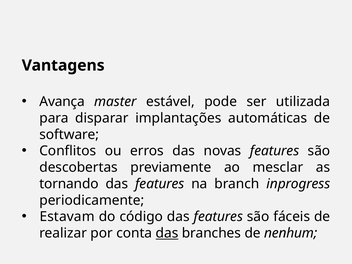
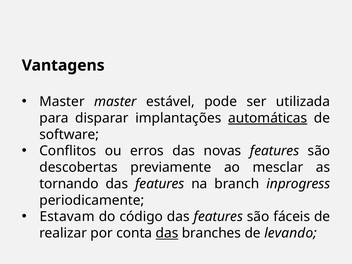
Avança at (62, 102): Avança -> Master
automáticas underline: none -> present
nenhum: nenhum -> levando
